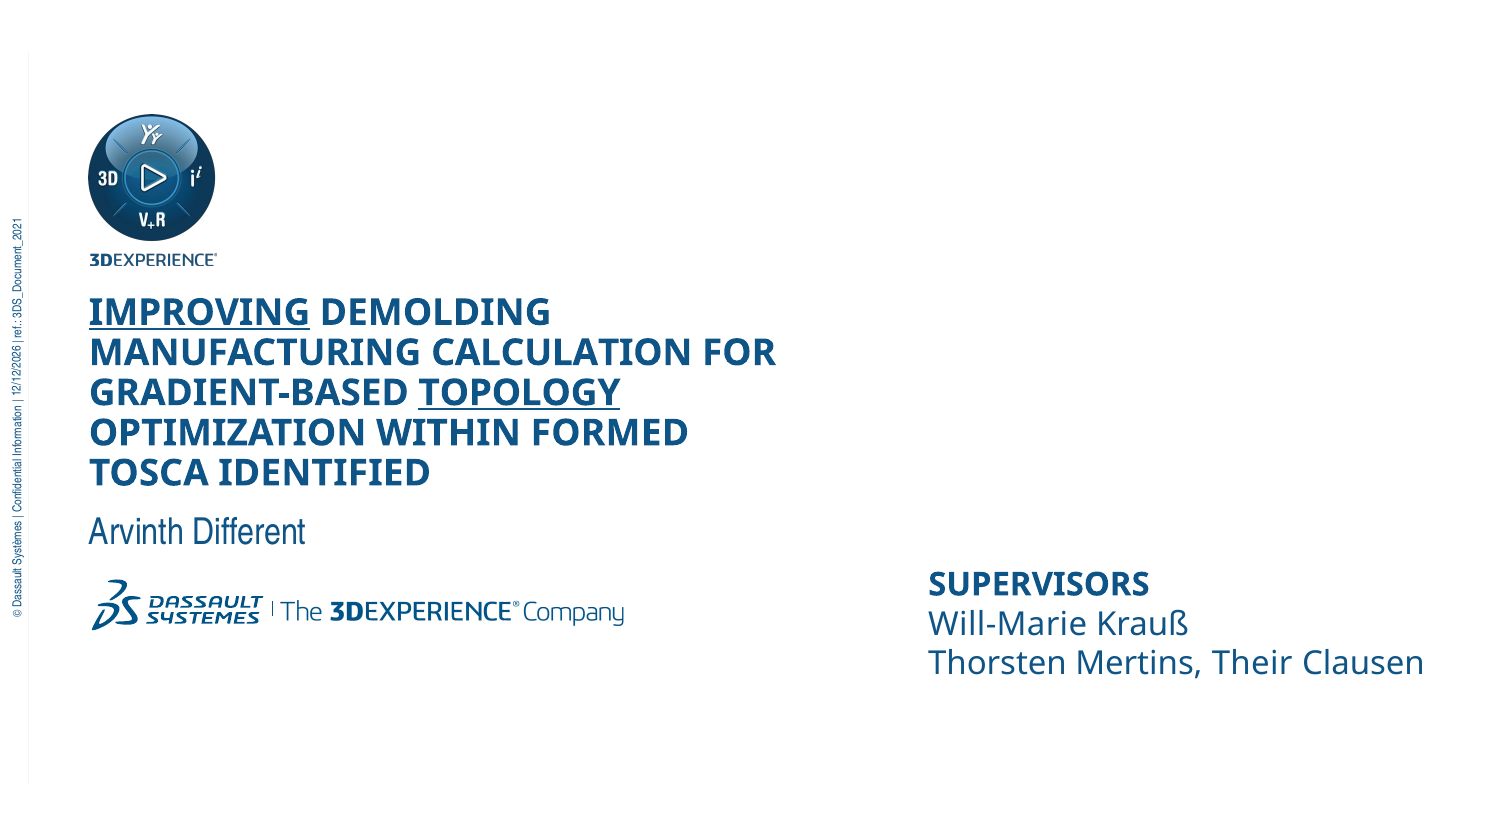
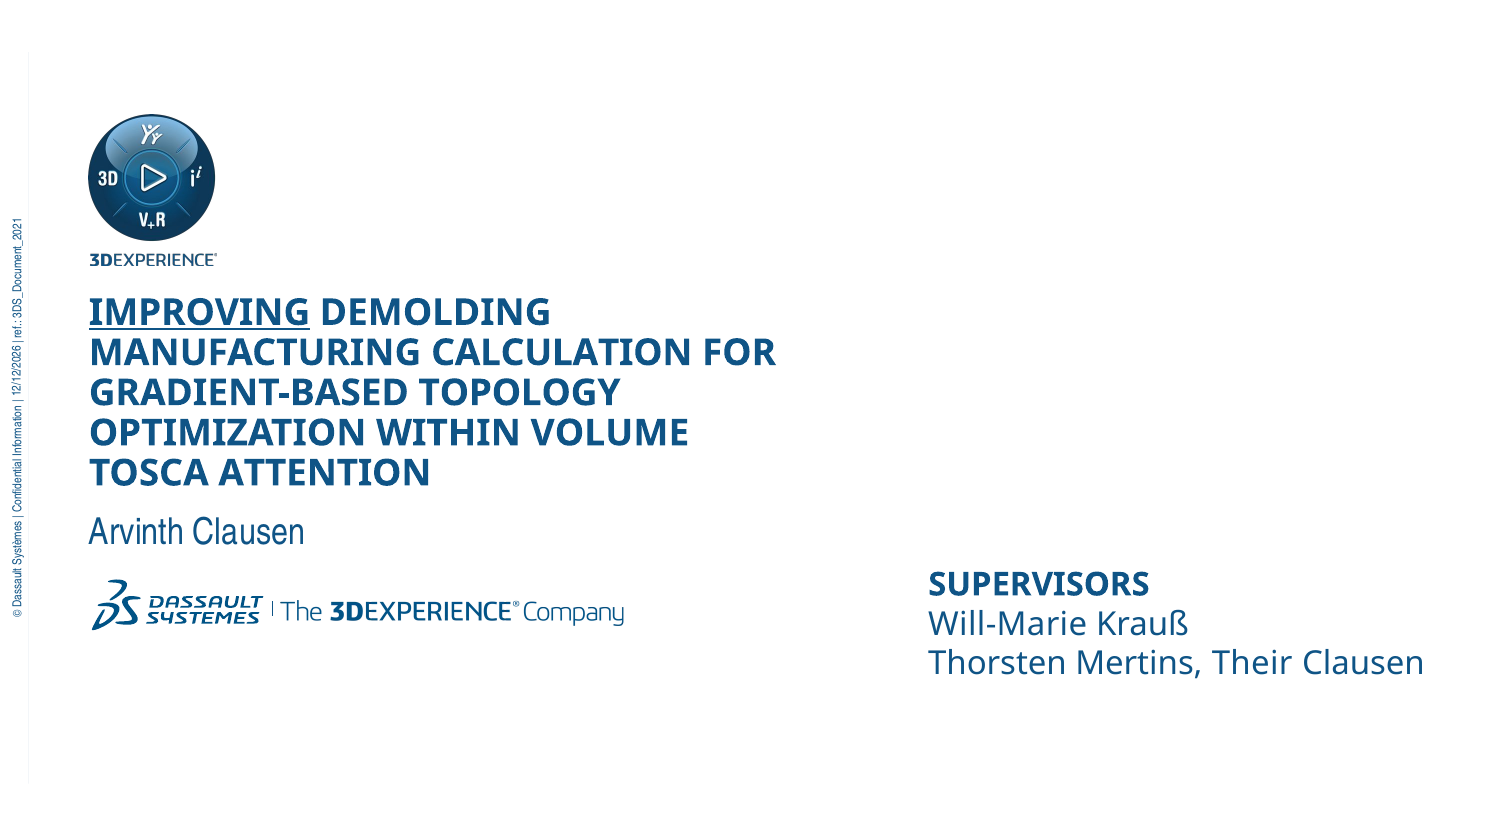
TOPOLOGY underline: present -> none
FORMED: FORMED -> VOLUME
IDENTIFIED: IDENTIFIED -> ATTENTION
Arvinth Different: Different -> Clausen
